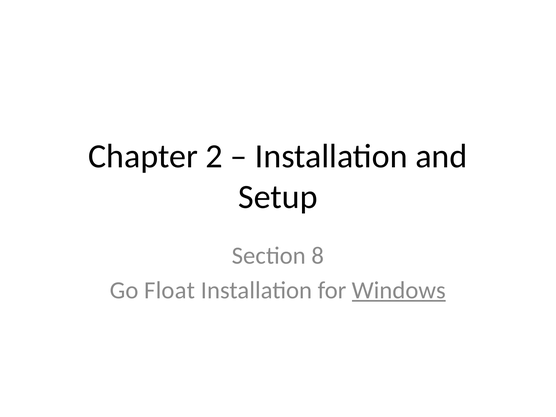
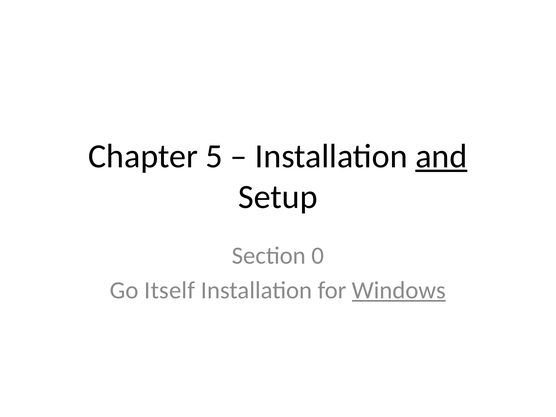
2: 2 -> 5
and underline: none -> present
8: 8 -> 0
Float: Float -> Itself
